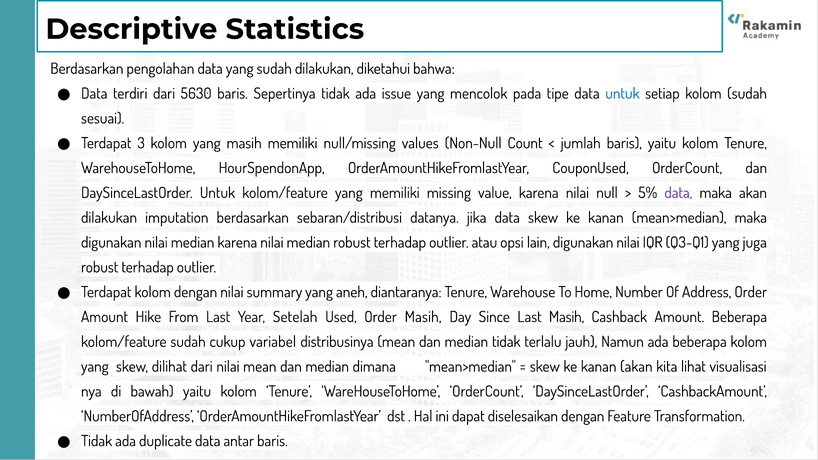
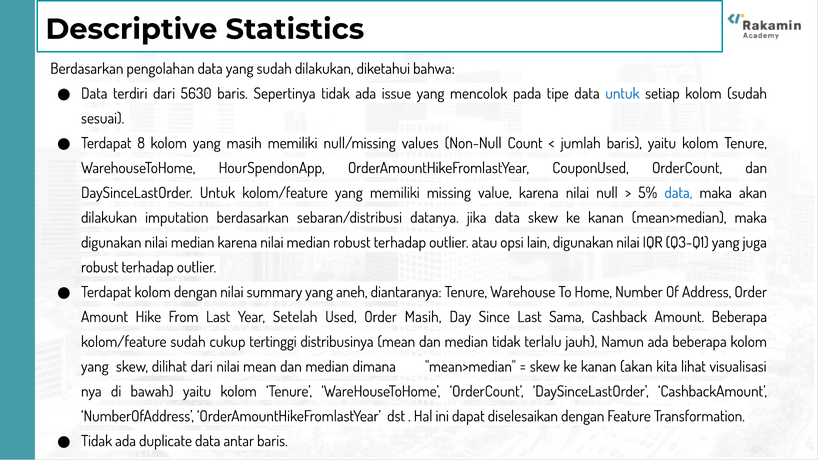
3: 3 -> 8
data at (678, 193) colour: purple -> blue
Last Masih: Masih -> Sama
variabel: variabel -> tertinggi
